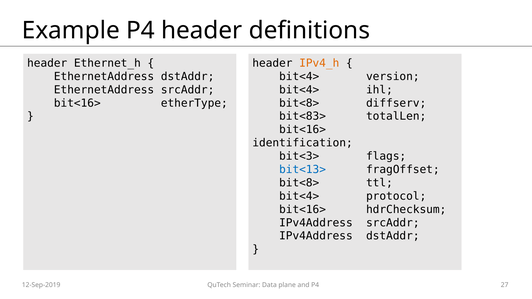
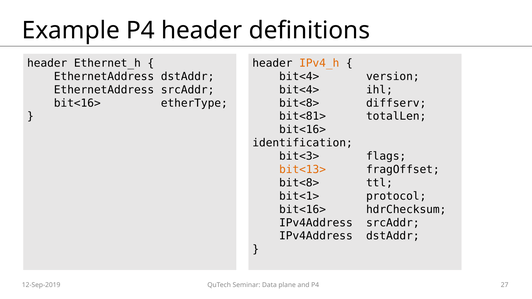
bit<83>: bit<83> -> bit<81>
bit<13> colour: blue -> orange
bit<4> at (299, 196): bit<4> -> bit<1>
